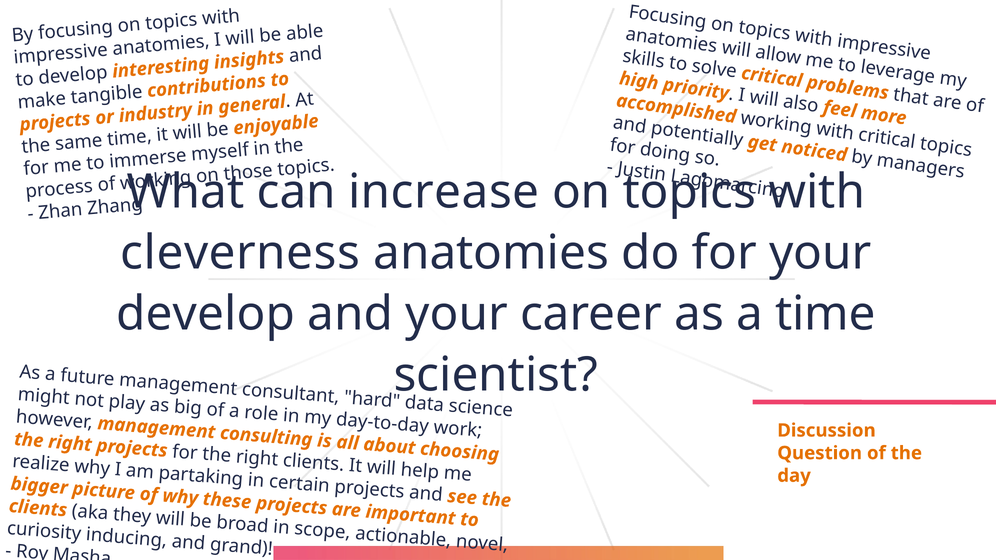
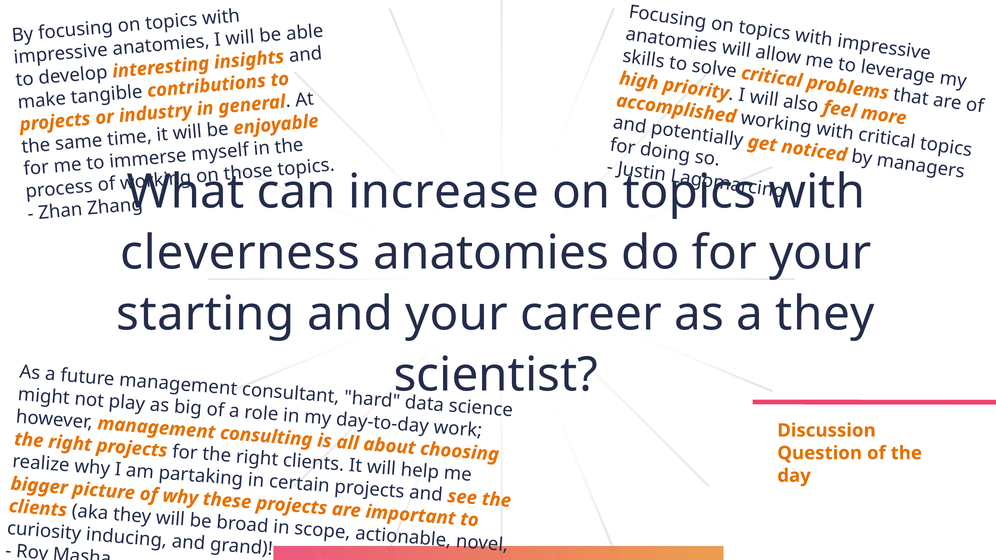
develop at (206, 314): develop -> starting
a time: time -> they
